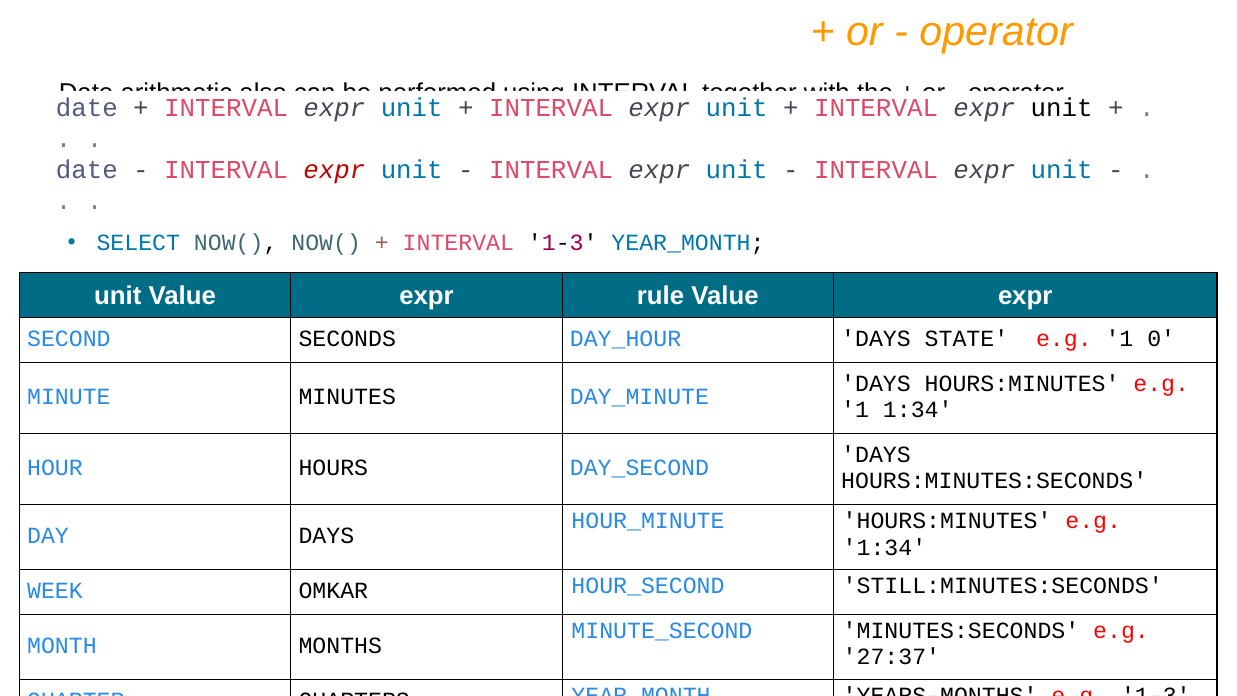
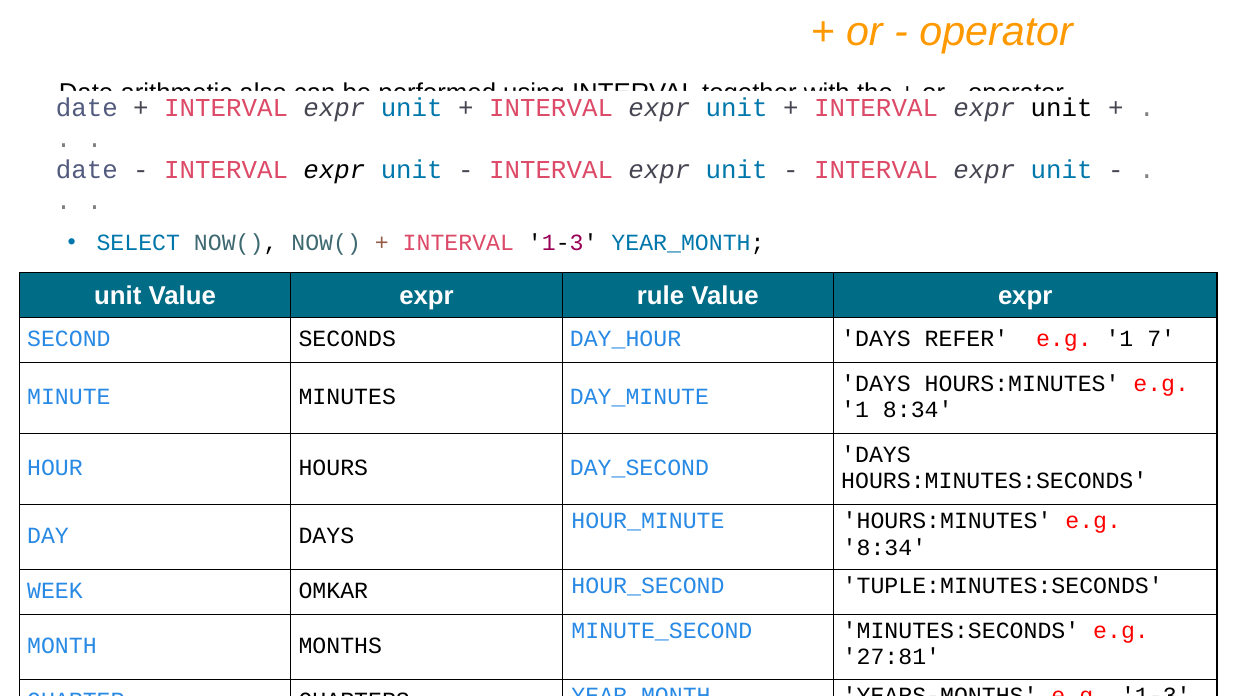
expr at (334, 170) colour: red -> black
STATE: STATE -> REFER
0: 0 -> 7
1 1:34: 1:34 -> 8:34
1:34 at (884, 547): 1:34 -> 8:34
STILL:MINUTES:SECONDS: STILL:MINUTES:SECONDS -> TUPLE:MINUTES:SECONDS
27:37: 27:37 -> 27:81
